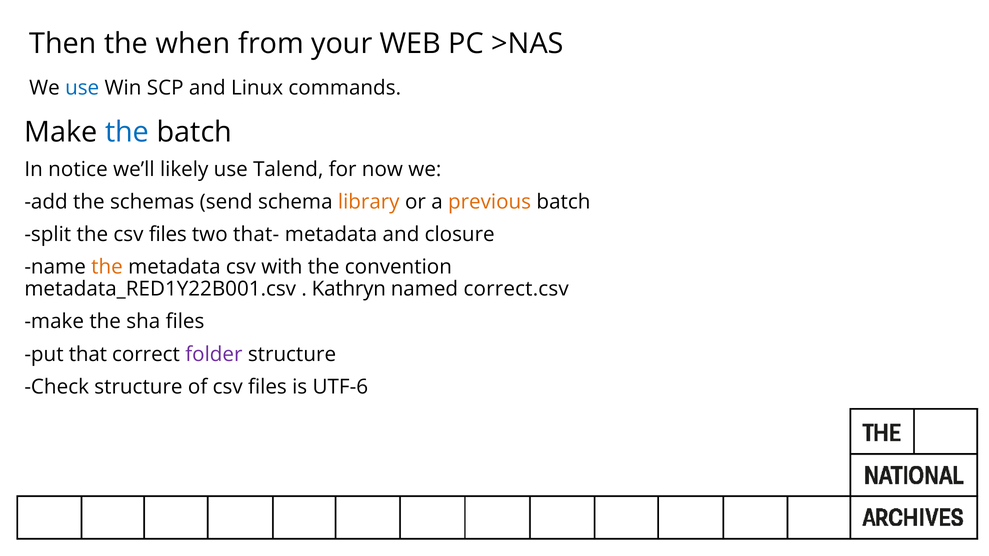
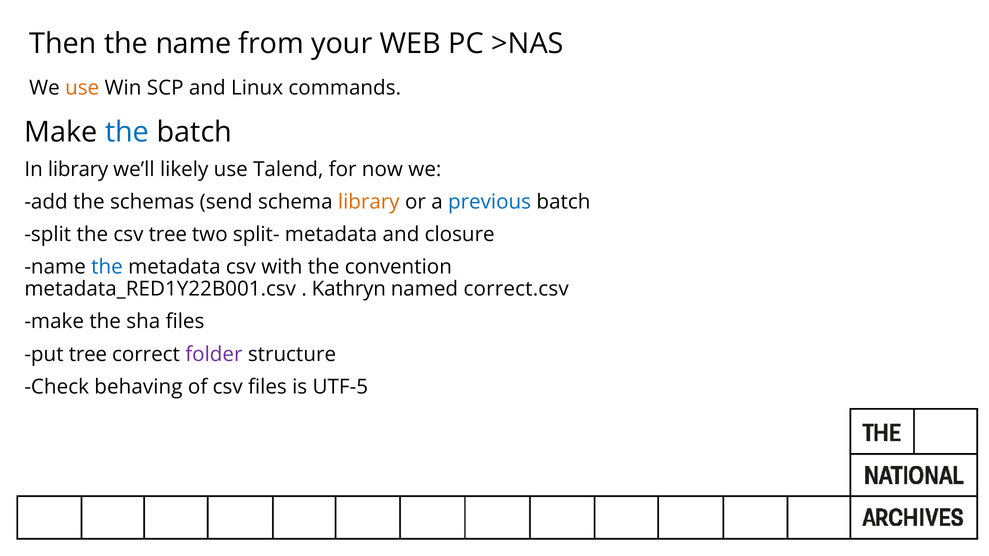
the when: when -> name
use at (82, 88) colour: blue -> orange
In notice: notice -> library
previous colour: orange -> blue
the csv files: files -> tree
that-: that- -> split-
the at (107, 267) colour: orange -> blue
put that: that -> tree
Check structure: structure -> behaving
UTF-6: UTF-6 -> UTF-5
